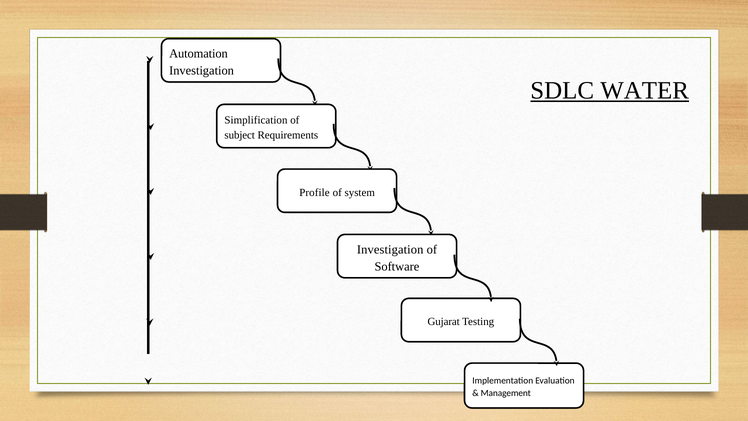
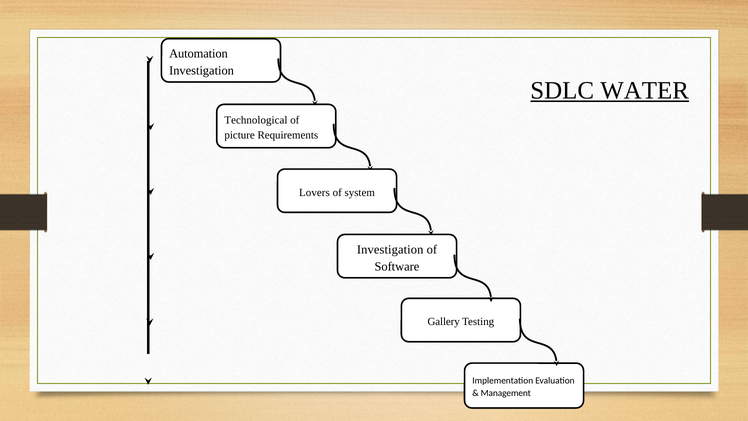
Simplification: Simplification -> Technological
subject: subject -> picture
Profile: Profile -> Lovers
Gujarat: Gujarat -> Gallery
